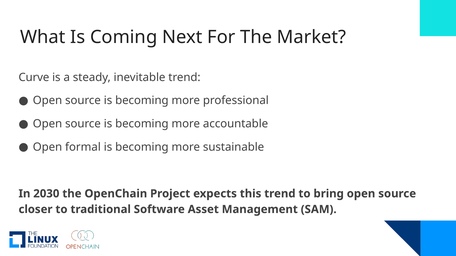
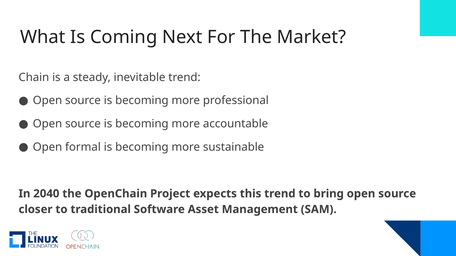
Curve: Curve -> Chain
2030: 2030 -> 2040
